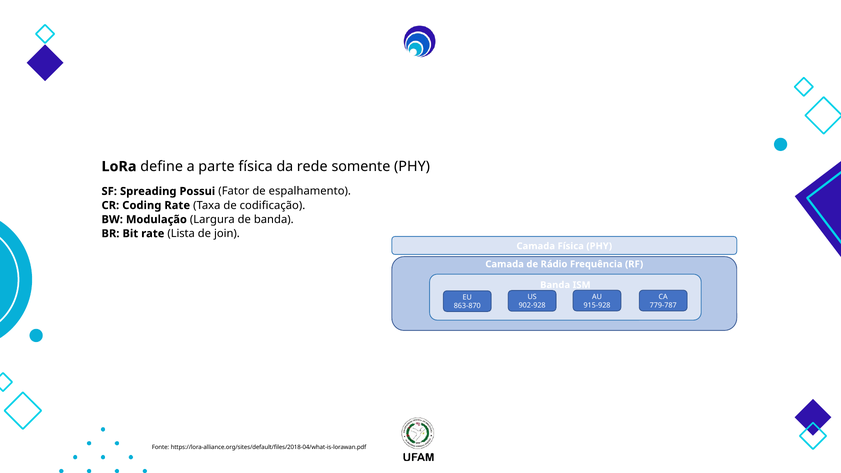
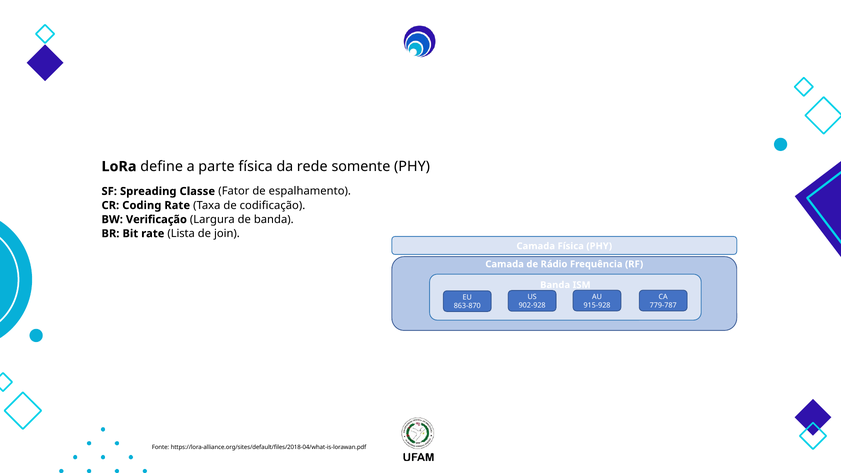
Possui: Possui -> Classe
Modulação: Modulação -> Verificação
